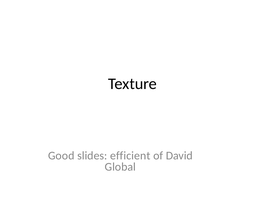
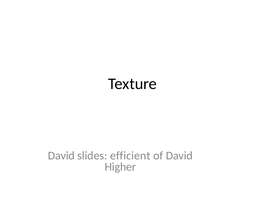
Good at (61, 156): Good -> David
Global: Global -> Higher
